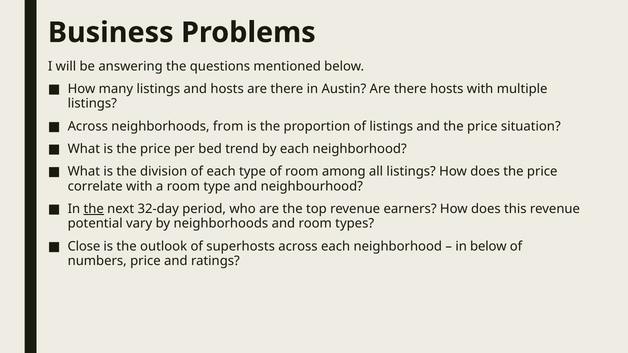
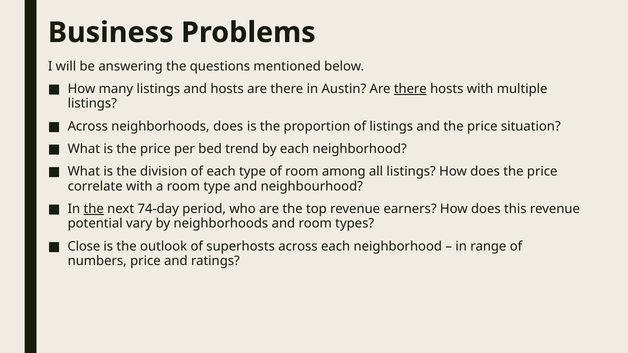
there at (410, 89) underline: none -> present
neighborhoods from: from -> does
32-day: 32-day -> 74-day
in below: below -> range
